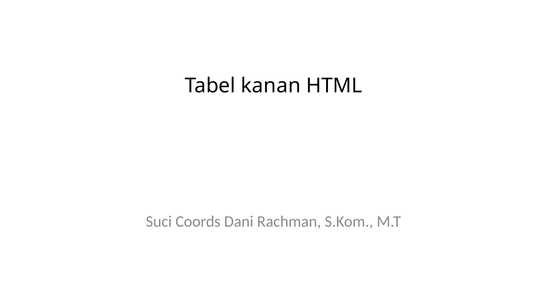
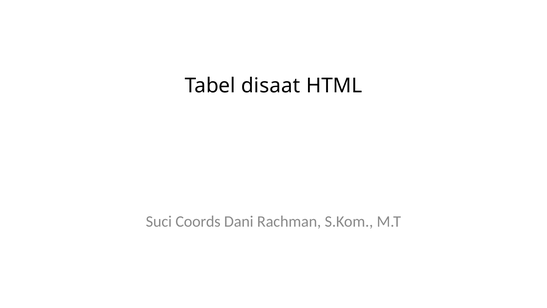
kanan: kanan -> disaat
